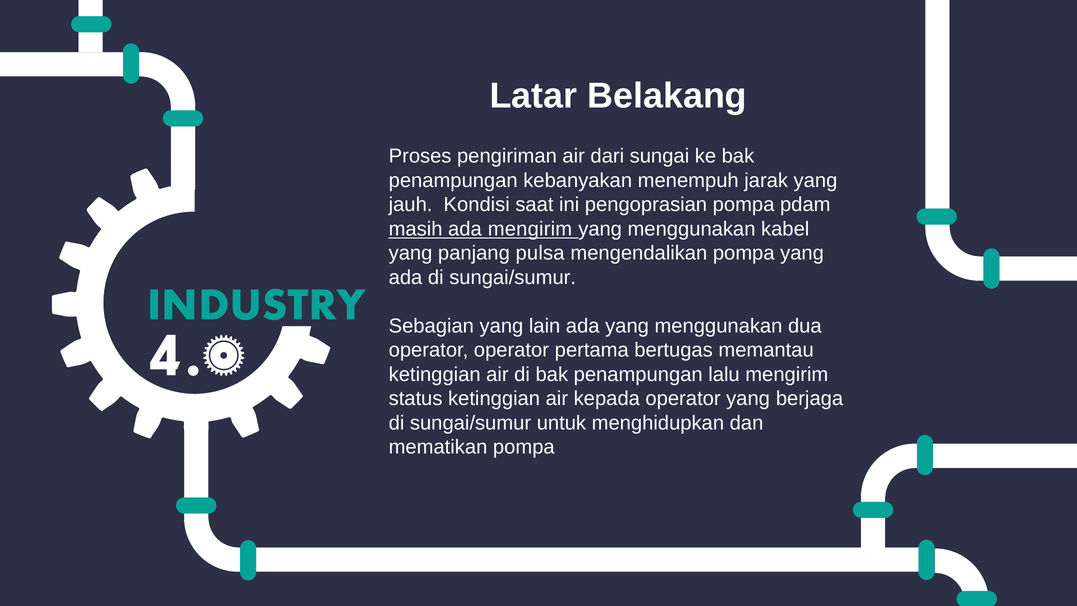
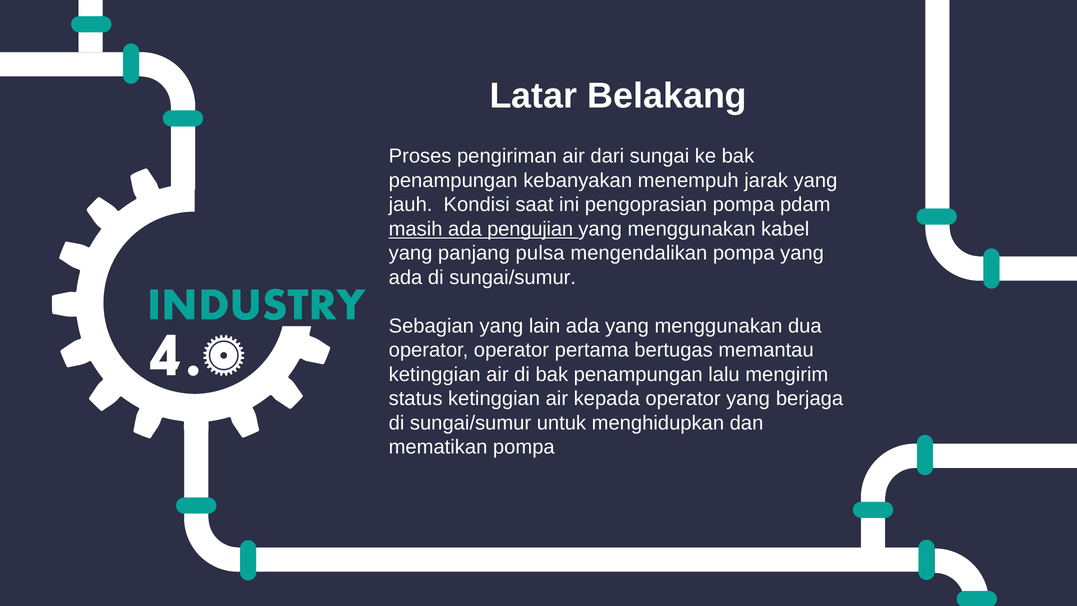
ada mengirim: mengirim -> pengujian
